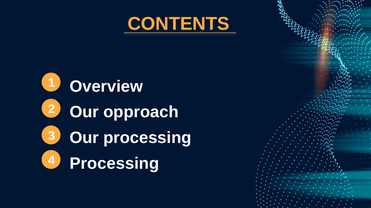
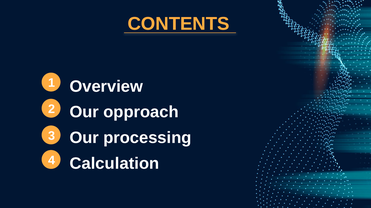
Processing at (114, 164): Processing -> Calculation
